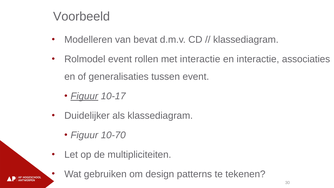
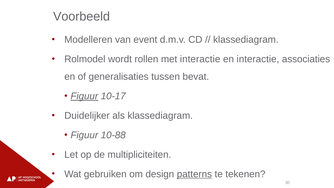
bevat: bevat -> event
Rolmodel event: event -> wordt
tussen event: event -> bevat
10-70: 10-70 -> 10-88
patterns underline: none -> present
